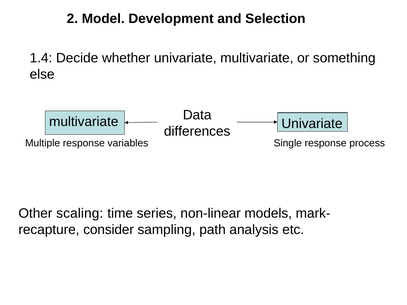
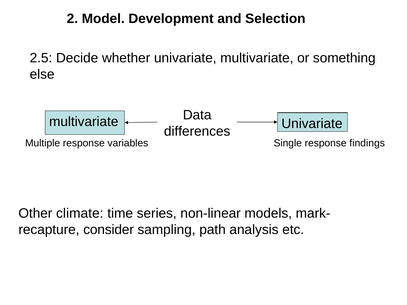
1.4: 1.4 -> 2.5
process: process -> findings
scaling: scaling -> climate
